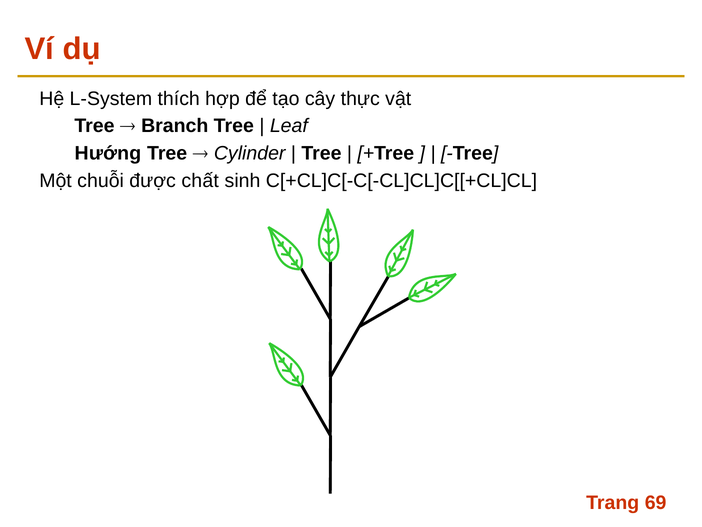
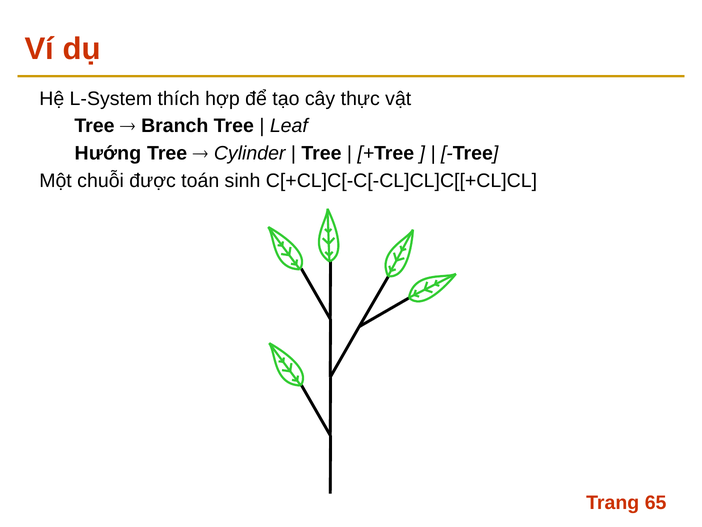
chất: chất -> toán
69: 69 -> 65
